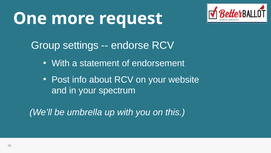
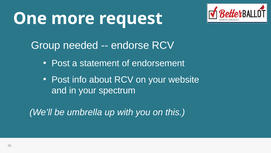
settings: settings -> needed
With at (61, 63): With -> Post
